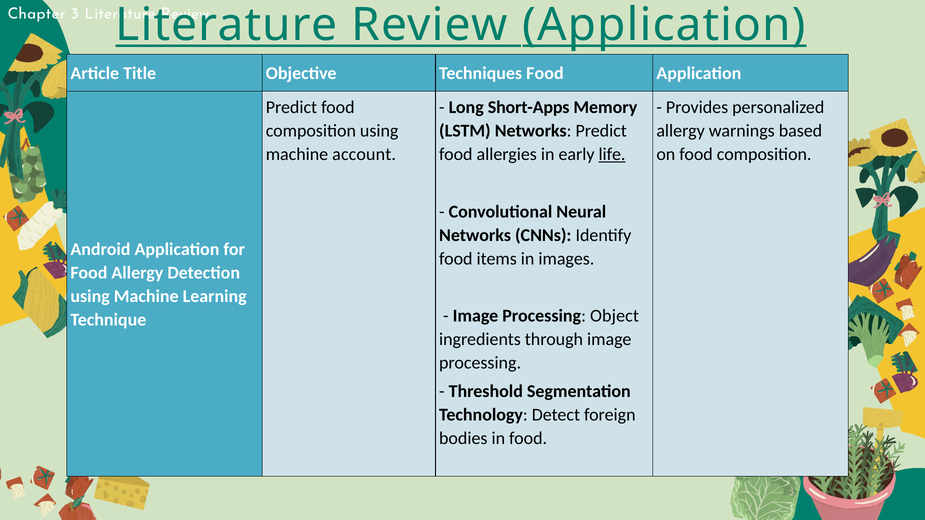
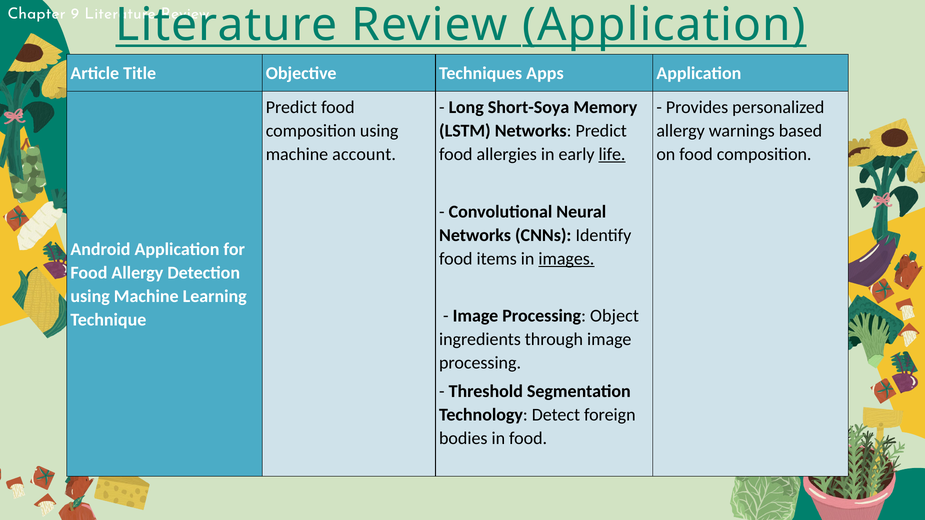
3: 3 -> 9
Techniques Food: Food -> Apps
Short-Apps: Short-Apps -> Short-Soya
images underline: none -> present
